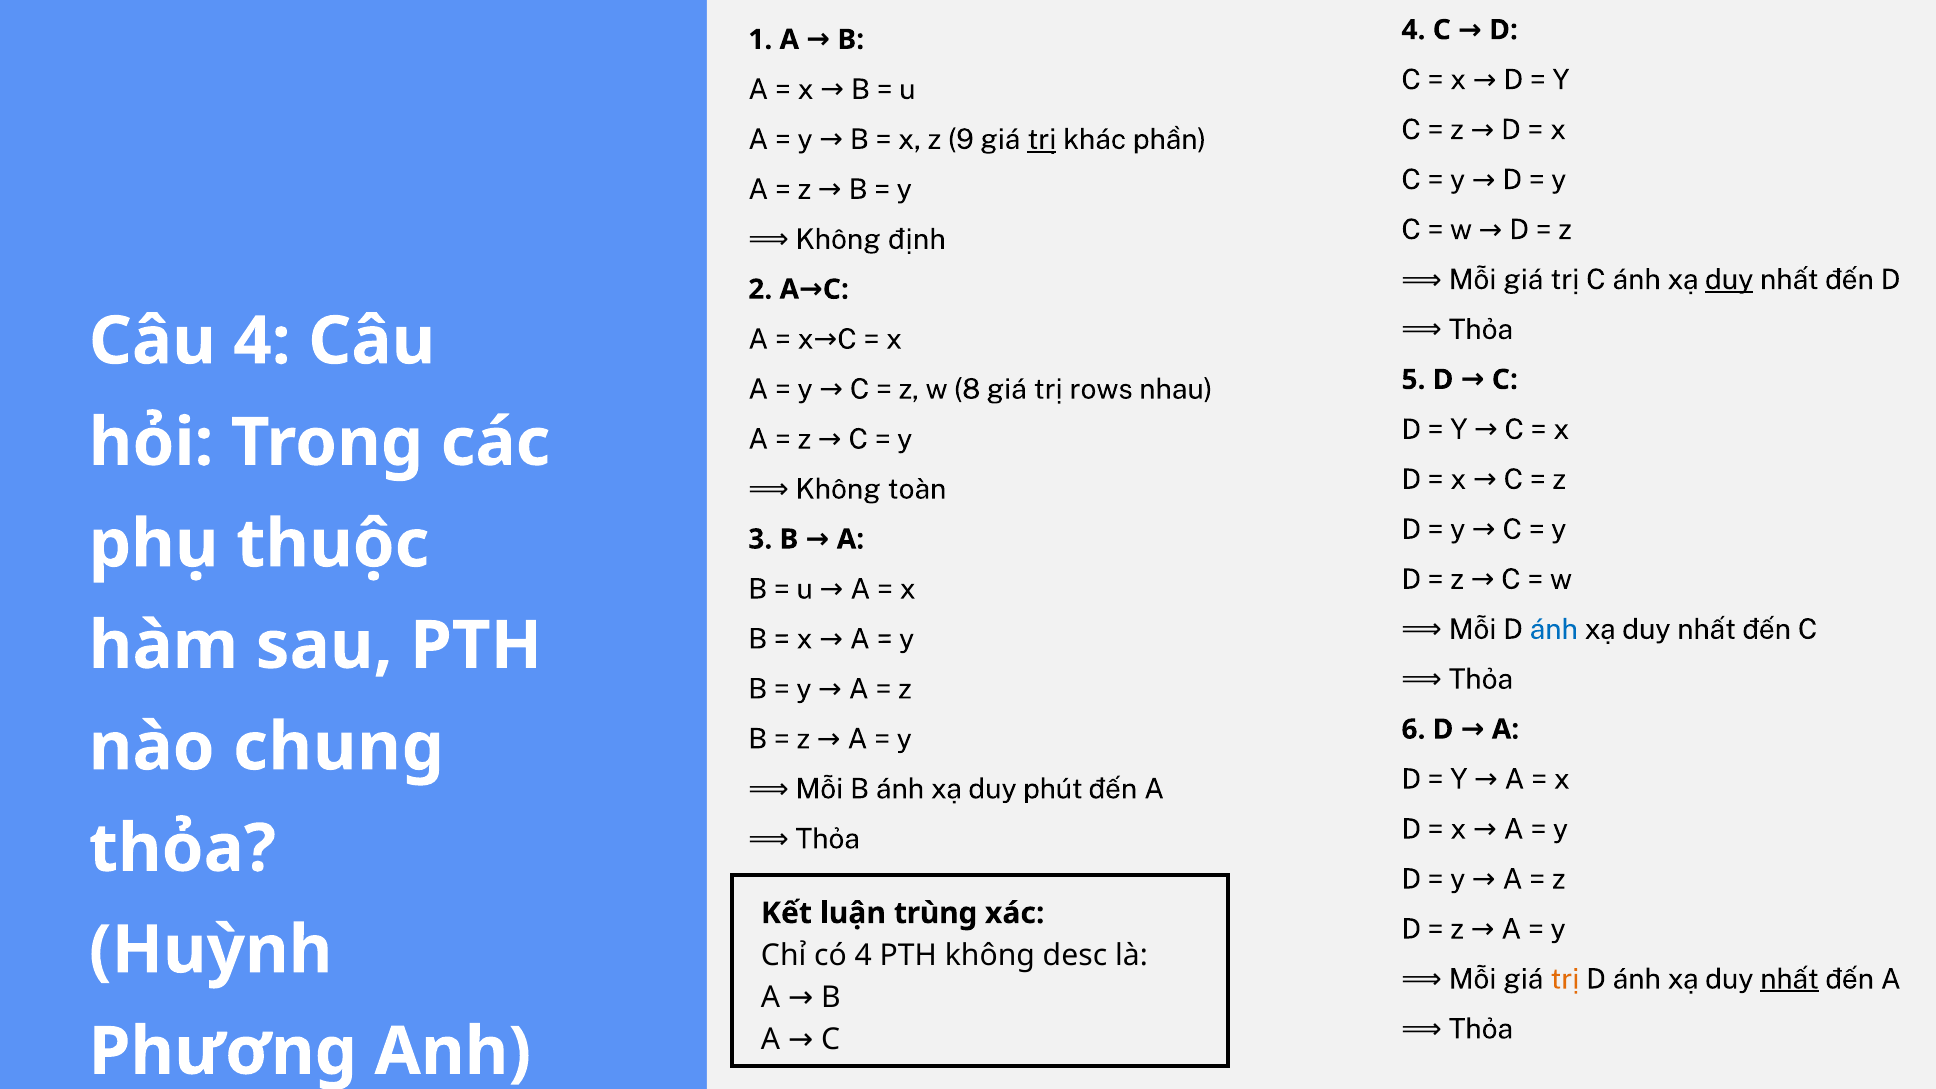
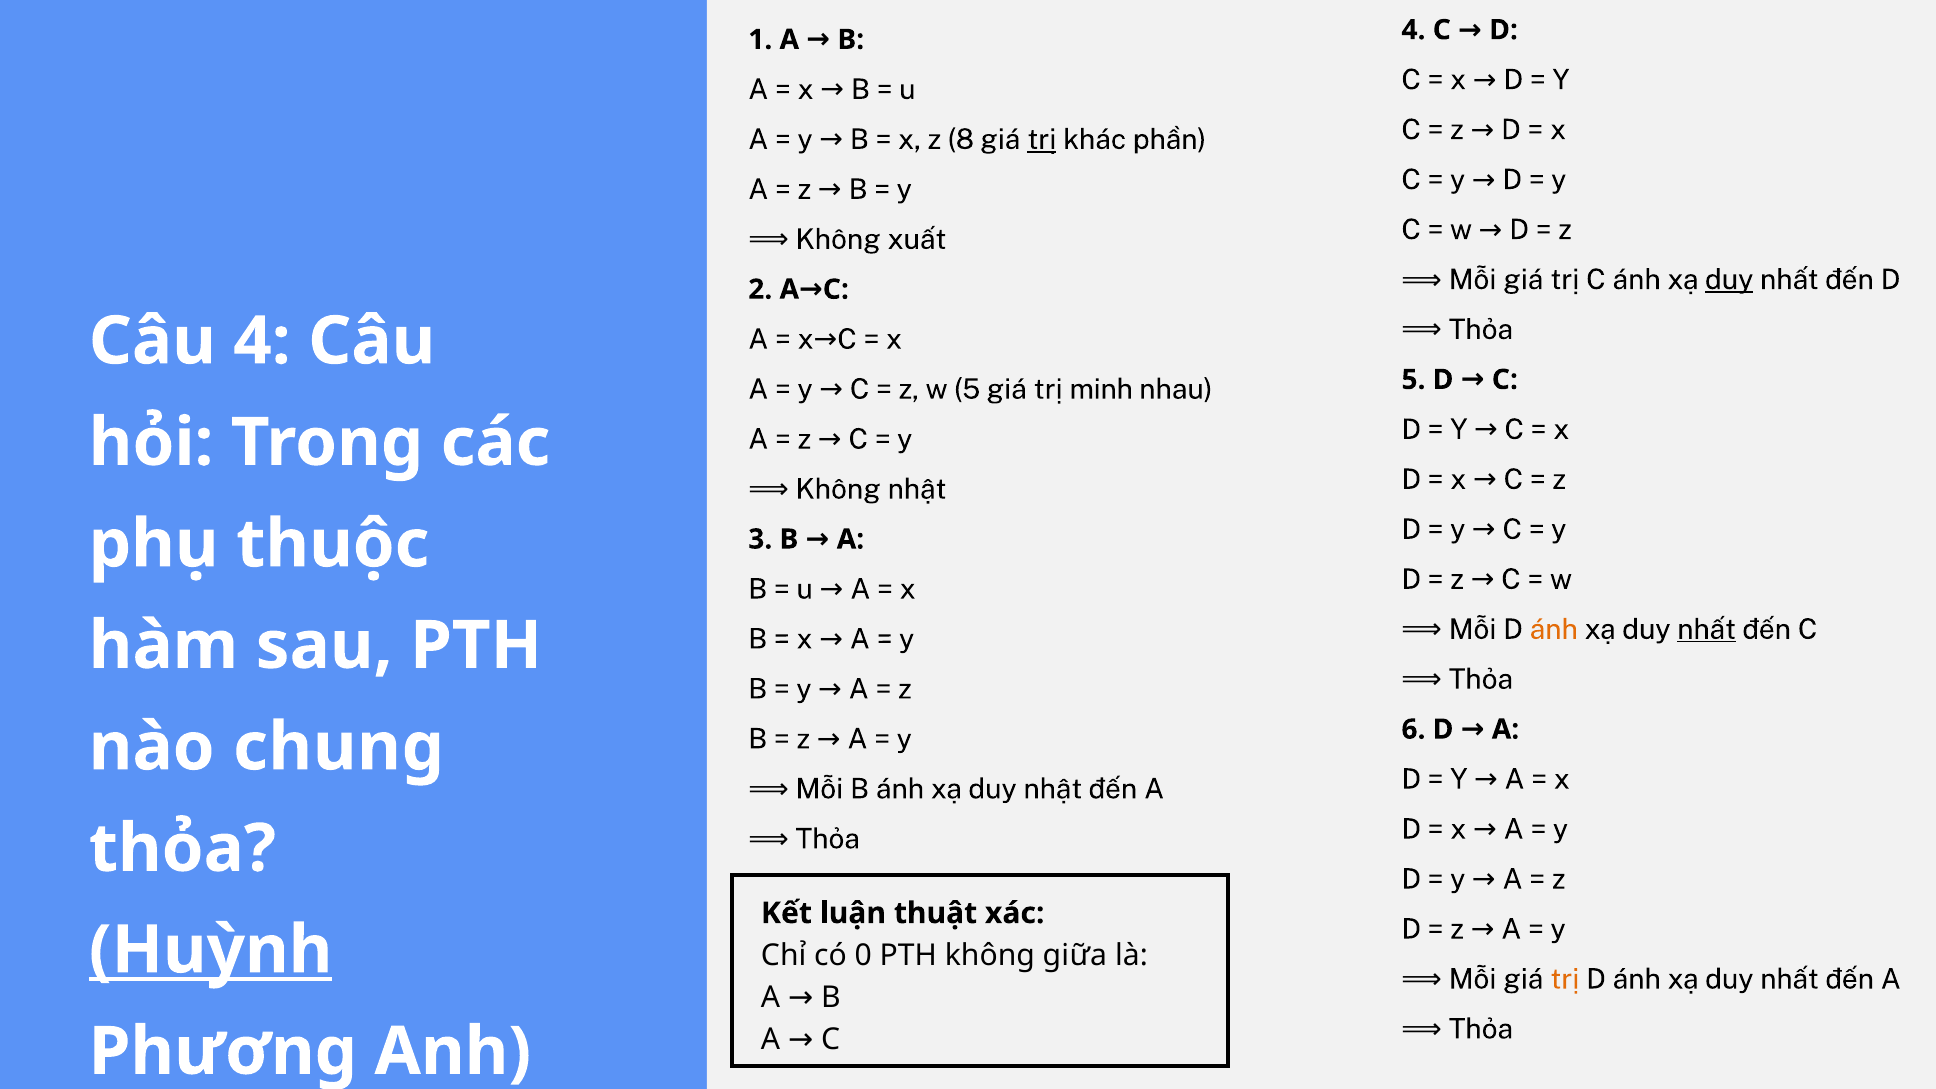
9: 9 -> 8
định: định -> xuất
w 8: 8 -> 5
rows: rows -> minh
toàn at (917, 489): toàn -> nhật
ánh at (1554, 629) colour: blue -> orange
nhất at (1707, 629) underline: none -> present
duy phút: phút -> nhật
trùng: trùng -> thuật
Huỳnh underline: none -> present
có 4: 4 -> 0
desc: desc -> giữa
nhất at (1790, 979) underline: present -> none
